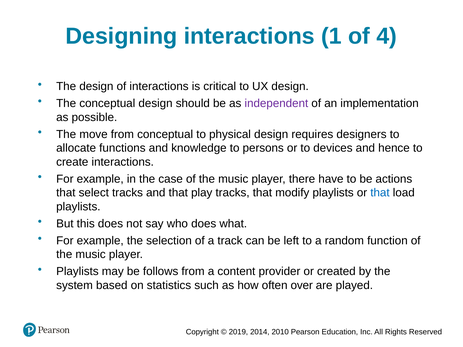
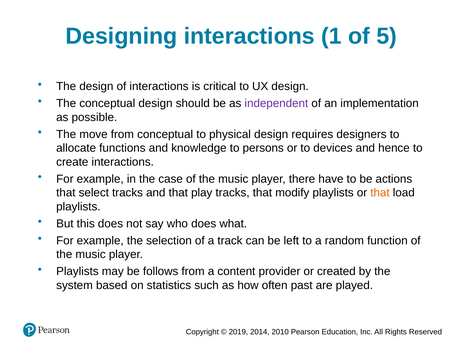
4: 4 -> 5
that at (380, 193) colour: blue -> orange
over: over -> past
